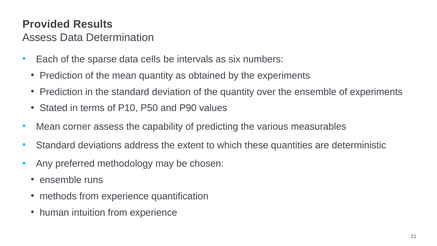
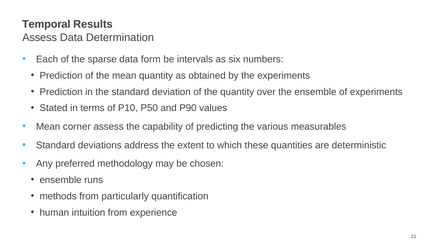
Provided: Provided -> Temporal
cells: cells -> form
methods from experience: experience -> particularly
